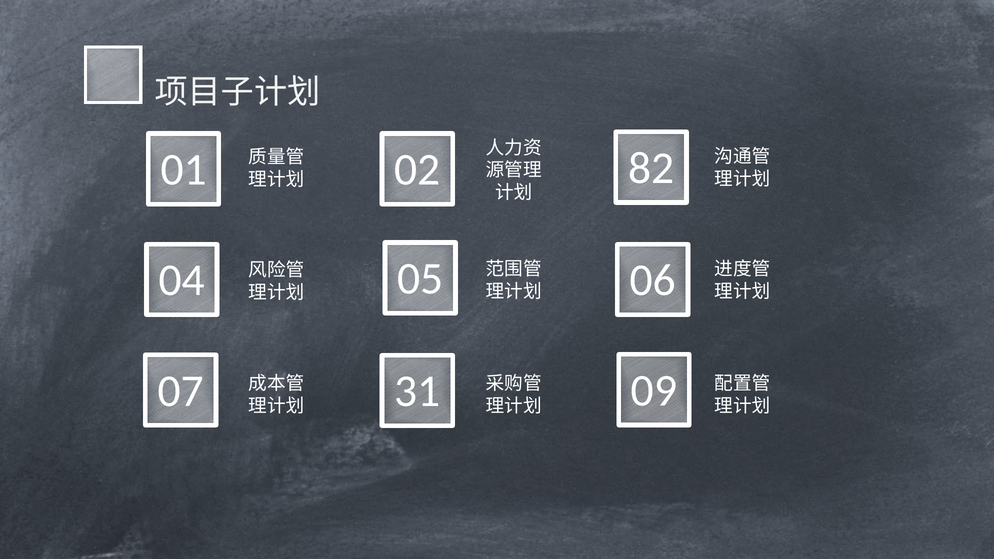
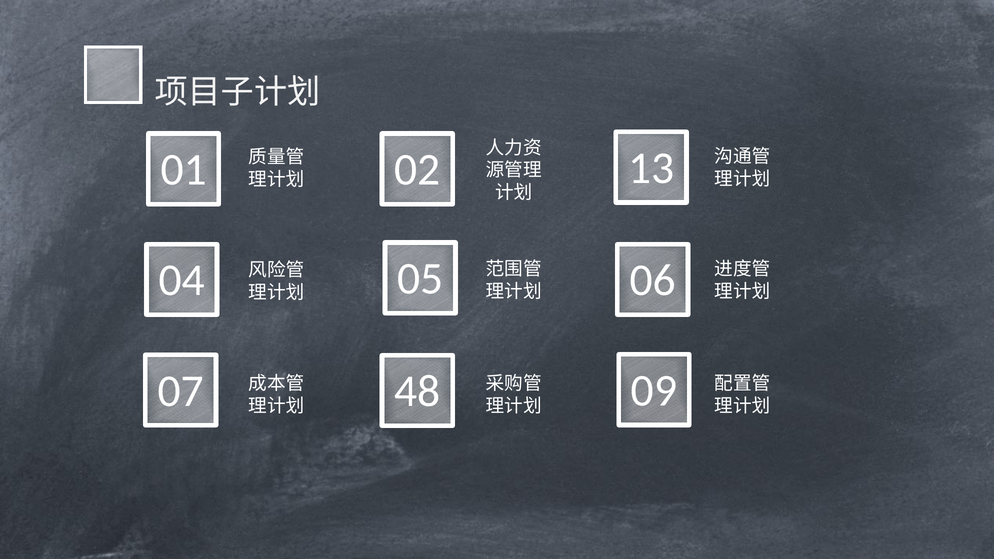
82: 82 -> 13
31: 31 -> 48
